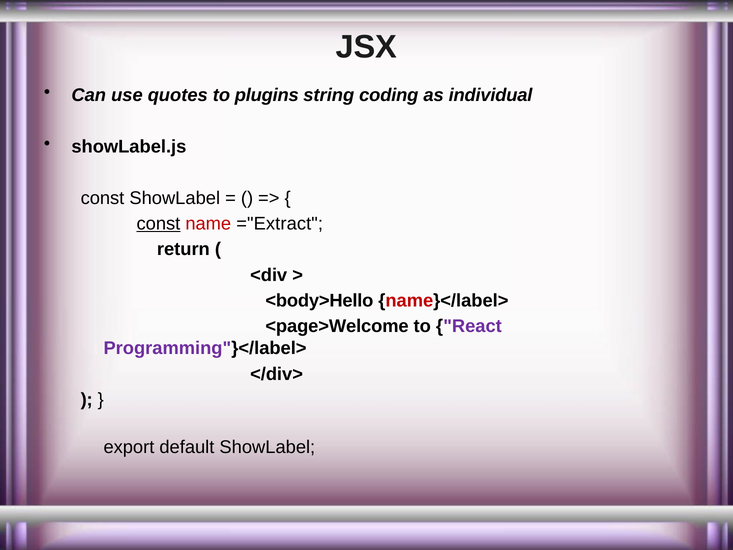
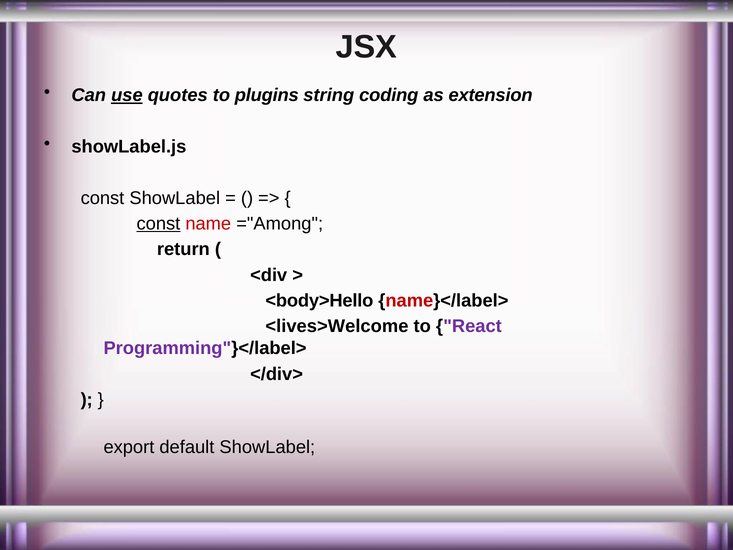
use underline: none -> present
individual: individual -> extension
="Extract: ="Extract -> ="Among
<page>Welcome: <page>Welcome -> <lives>Welcome
